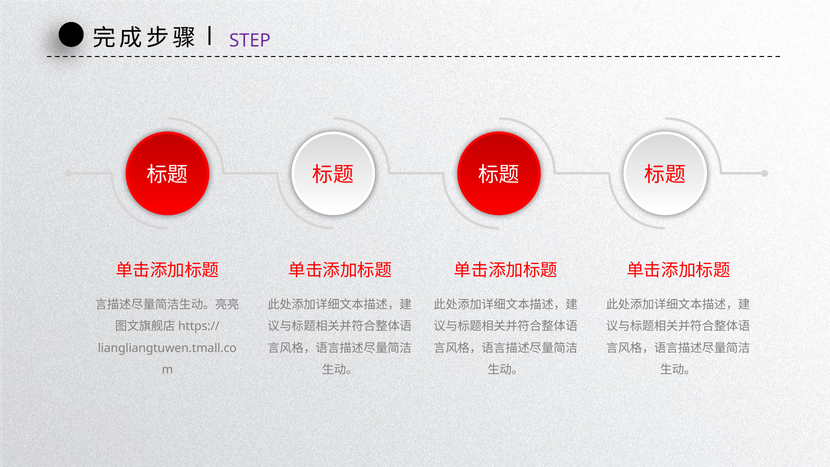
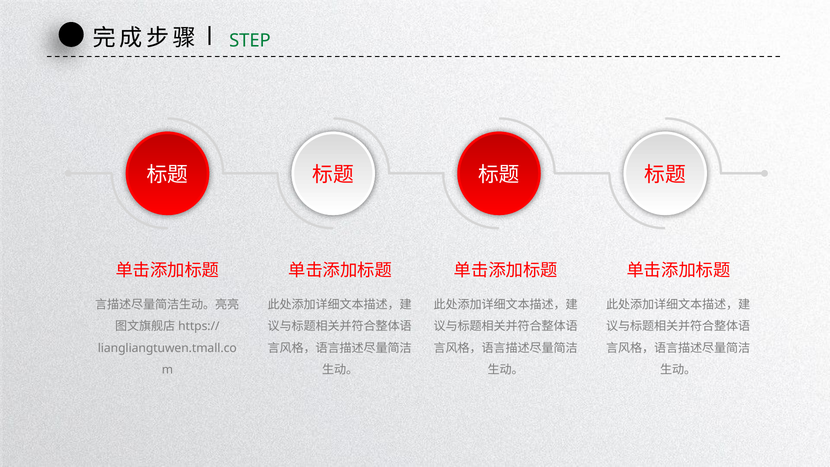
STEP colour: purple -> green
